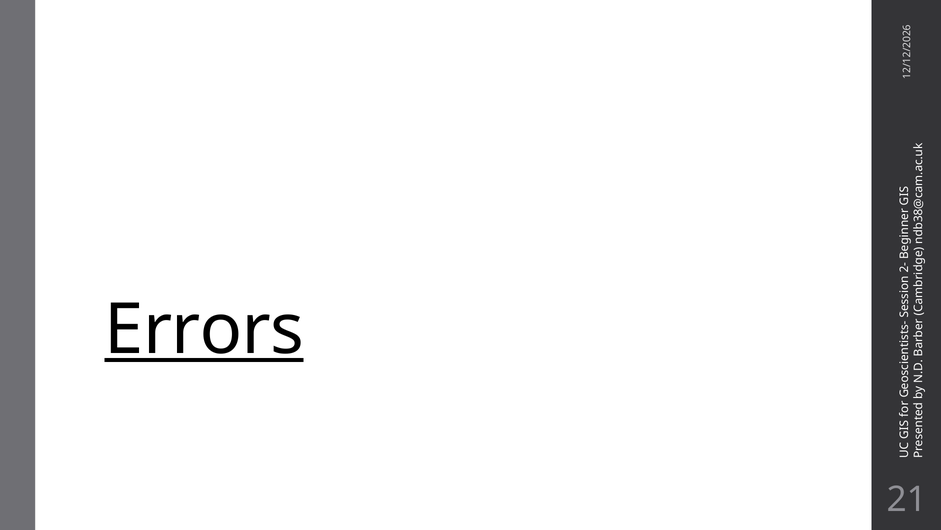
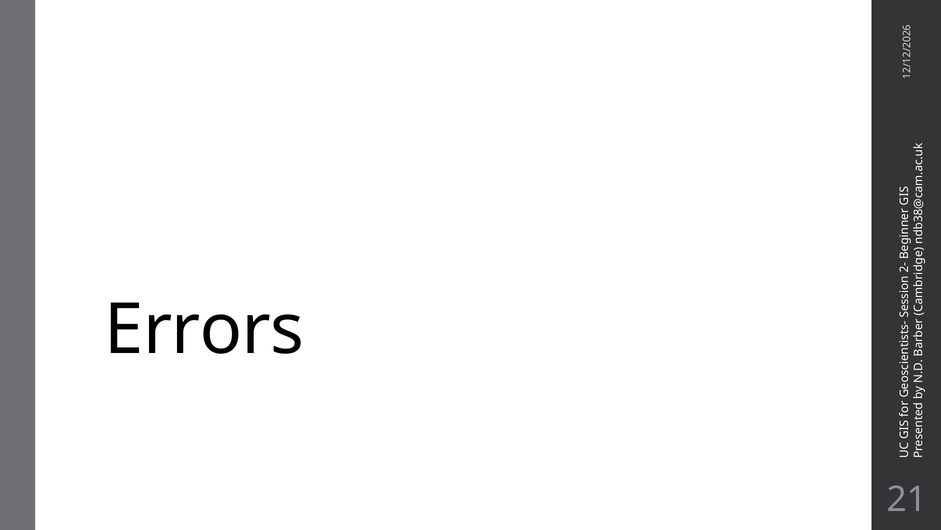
Errors underline: present -> none
